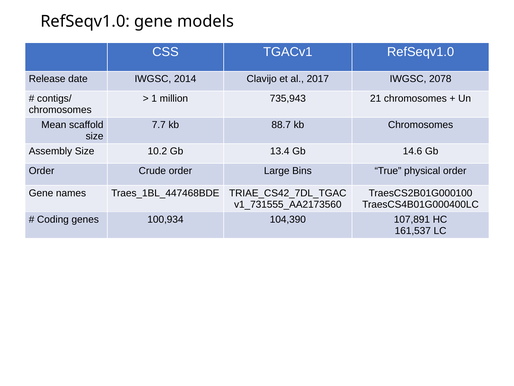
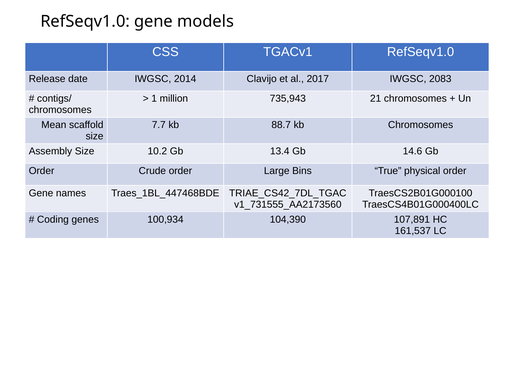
2078: 2078 -> 2083
